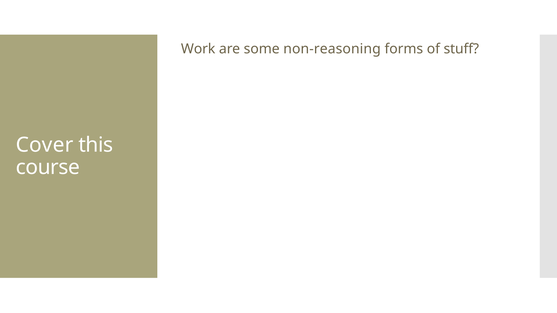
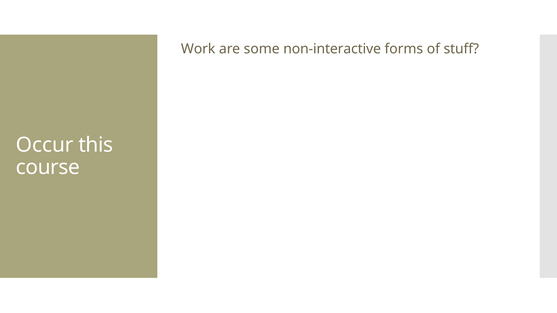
non-reasoning: non-reasoning -> non-interactive
Cover: Cover -> Occur
